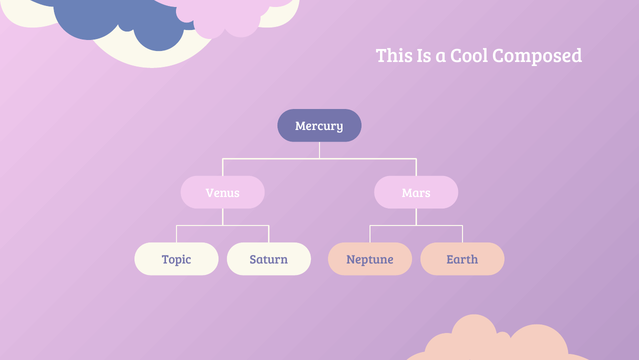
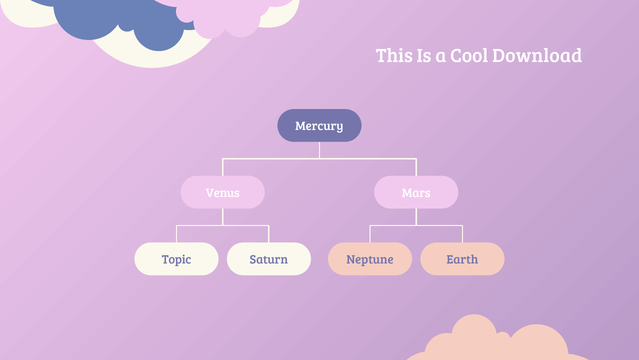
Composed: Composed -> Download
